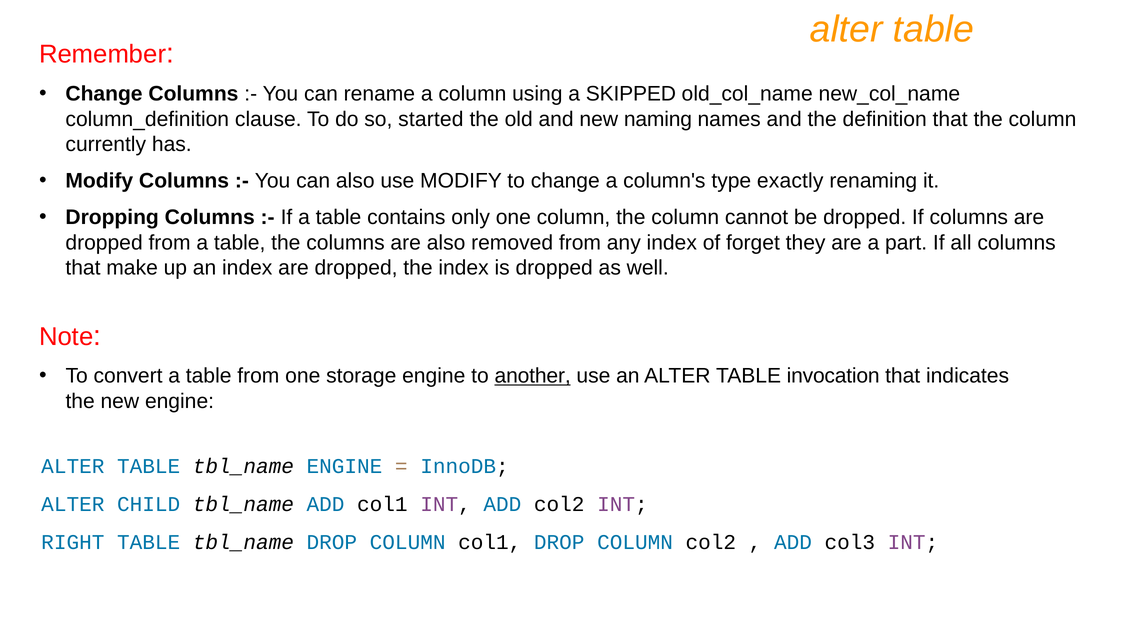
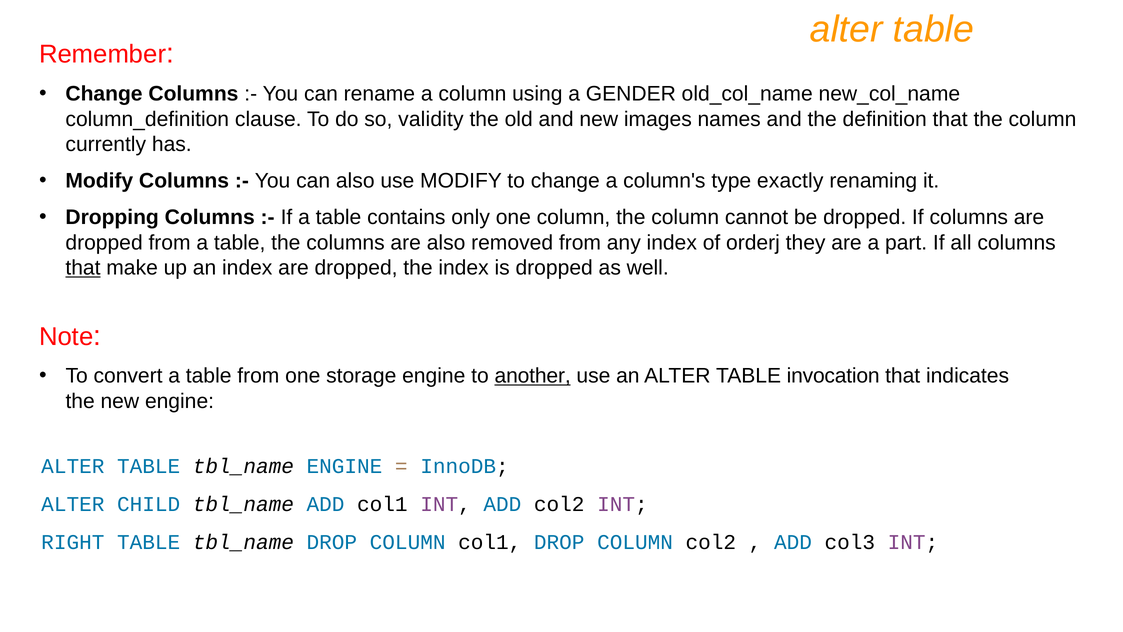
SKIPPED: SKIPPED -> GENDER
started: started -> validity
naming: naming -> images
forget: forget -> orderj
that at (83, 268) underline: none -> present
